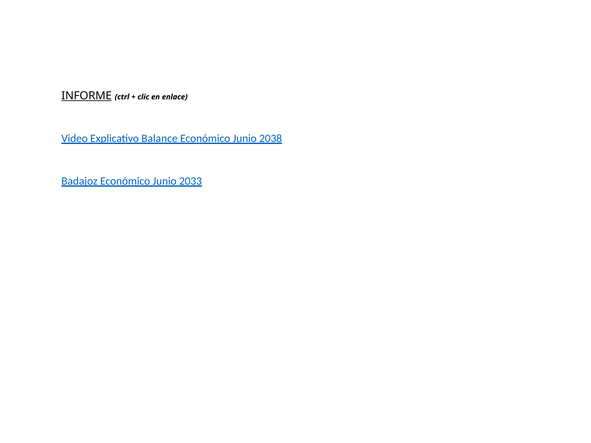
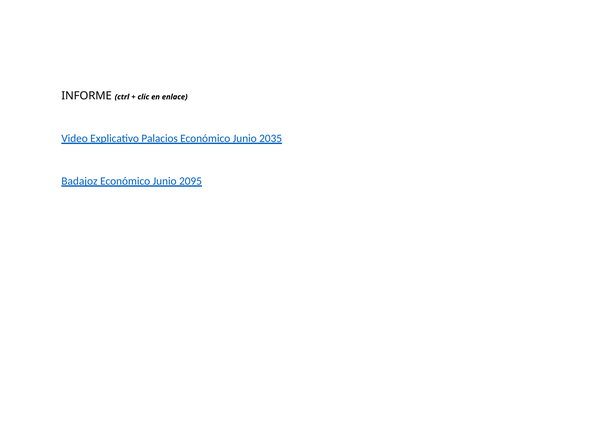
INFORME underline: present -> none
Balance: Balance -> Palacios
2038: 2038 -> 2035
2033: 2033 -> 2095
